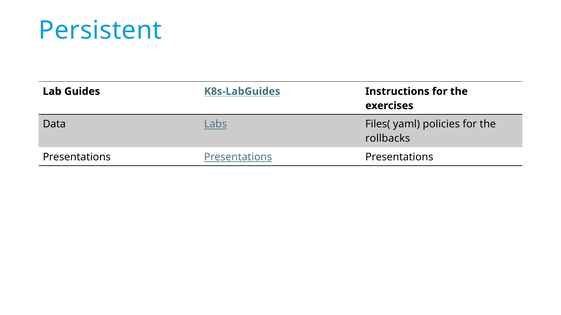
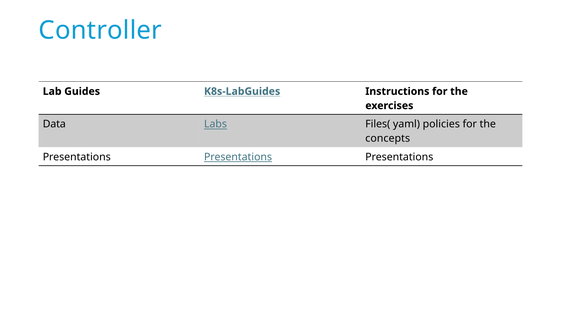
Persistent: Persistent -> Controller
rollbacks: rollbacks -> concepts
